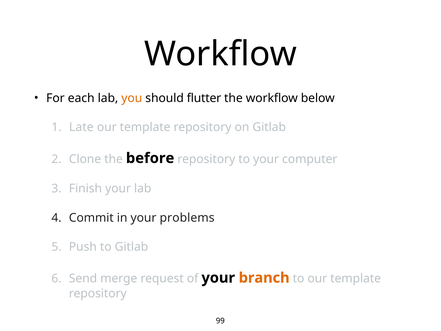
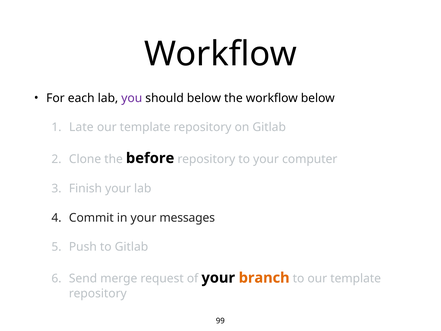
you colour: orange -> purple
should flutter: flutter -> below
problems: problems -> messages
